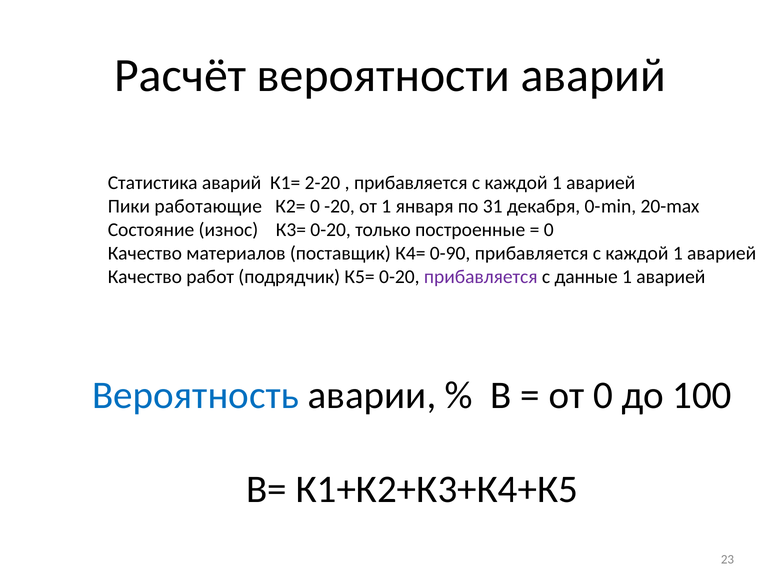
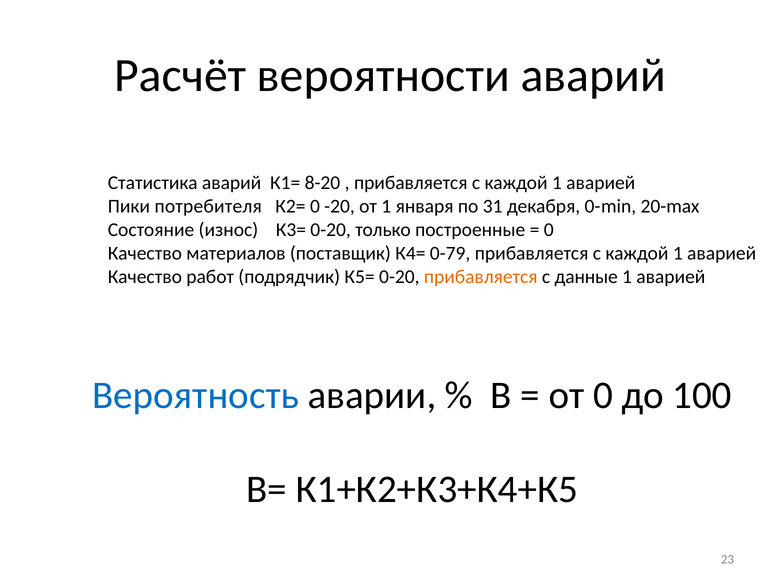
2-20: 2-20 -> 8-20
работающие: работающие -> потребителя
0-90: 0-90 -> 0-79
прибавляется at (481, 277) colour: purple -> orange
